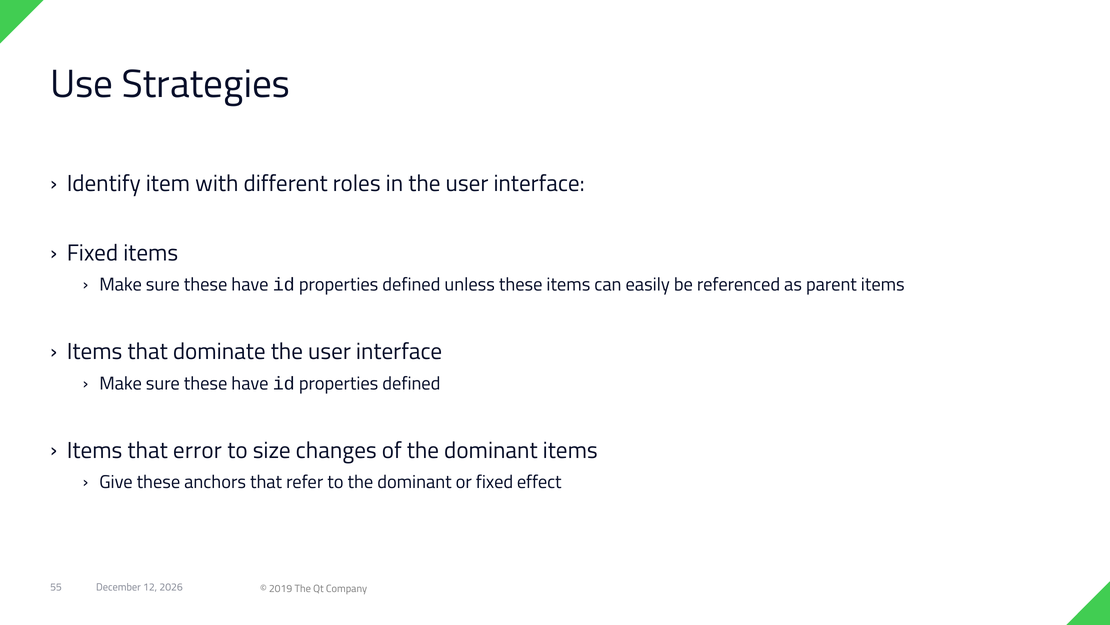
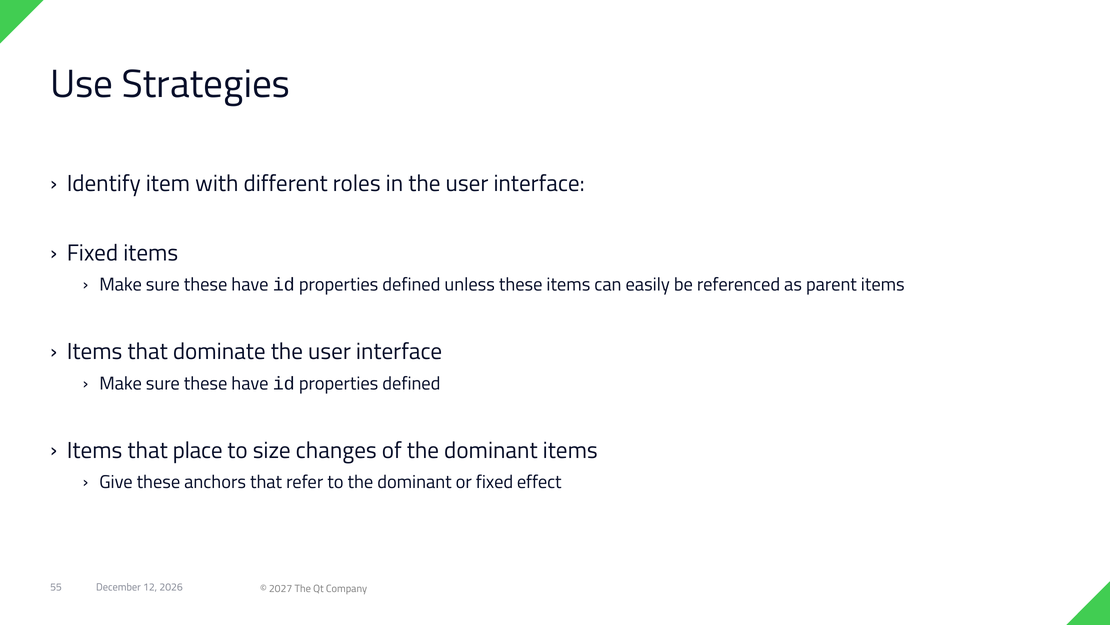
error: error -> place
2019: 2019 -> 2027
